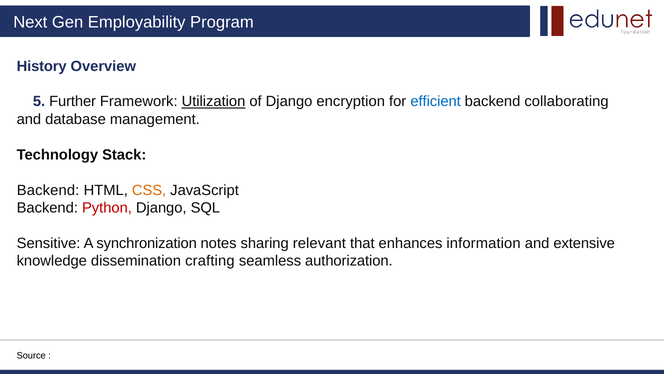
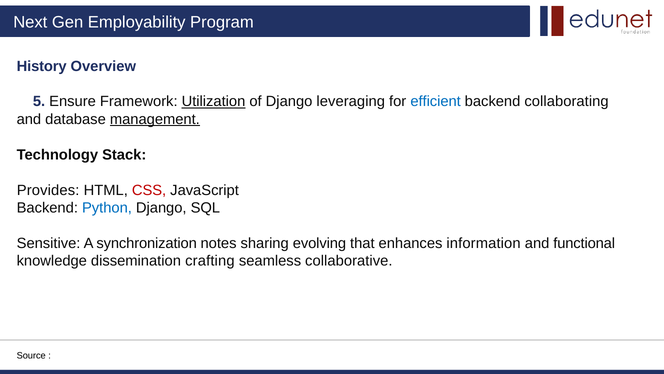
Further: Further -> Ensure
encryption: encryption -> leveraging
management underline: none -> present
Backend at (48, 190): Backend -> Provides
CSS colour: orange -> red
Python colour: red -> blue
relevant: relevant -> evolving
extensive: extensive -> functional
authorization: authorization -> collaborative
